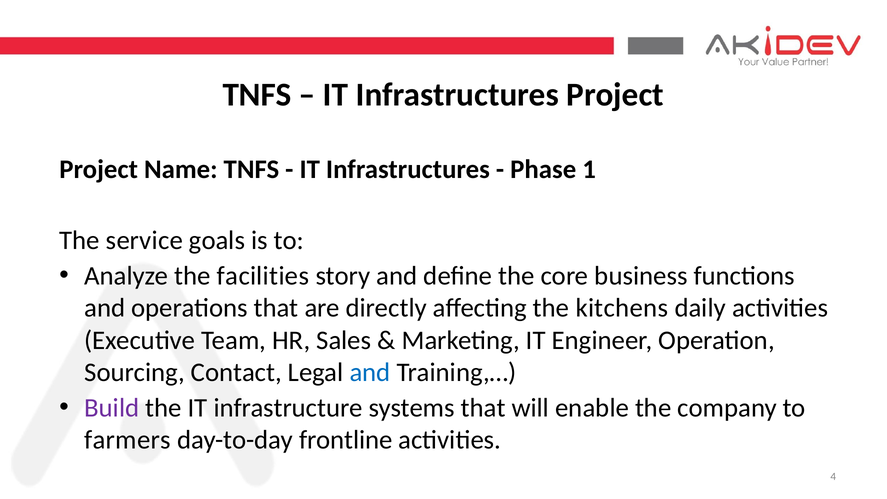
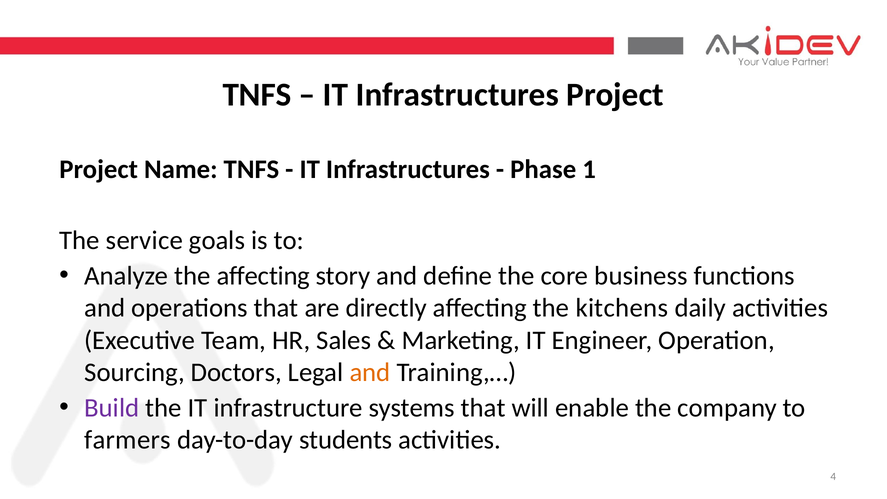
the facilities: facilities -> affecting
Contact: Contact -> Doctors
and at (370, 372) colour: blue -> orange
frontline: frontline -> students
